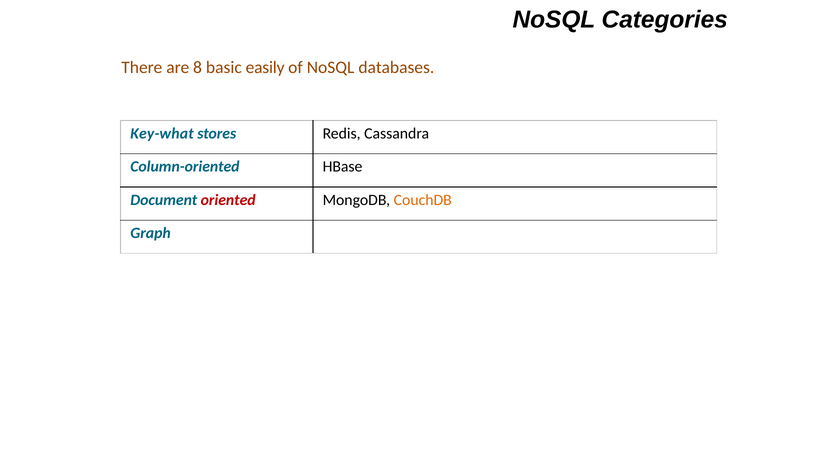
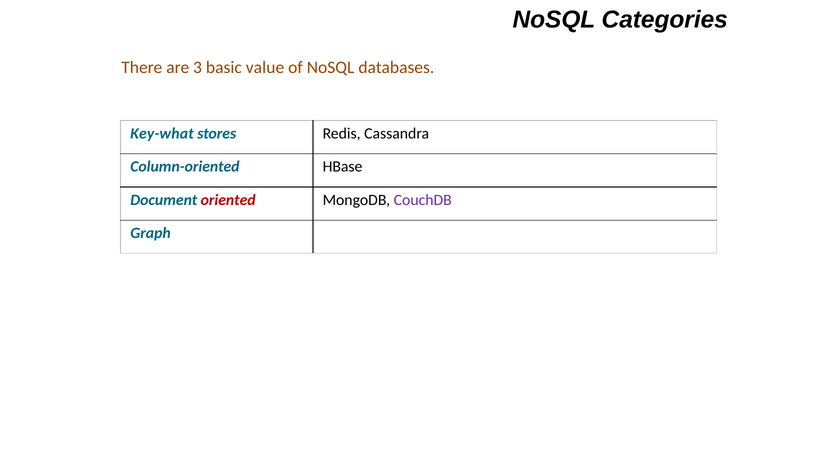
8: 8 -> 3
easily: easily -> value
CouchDB colour: orange -> purple
